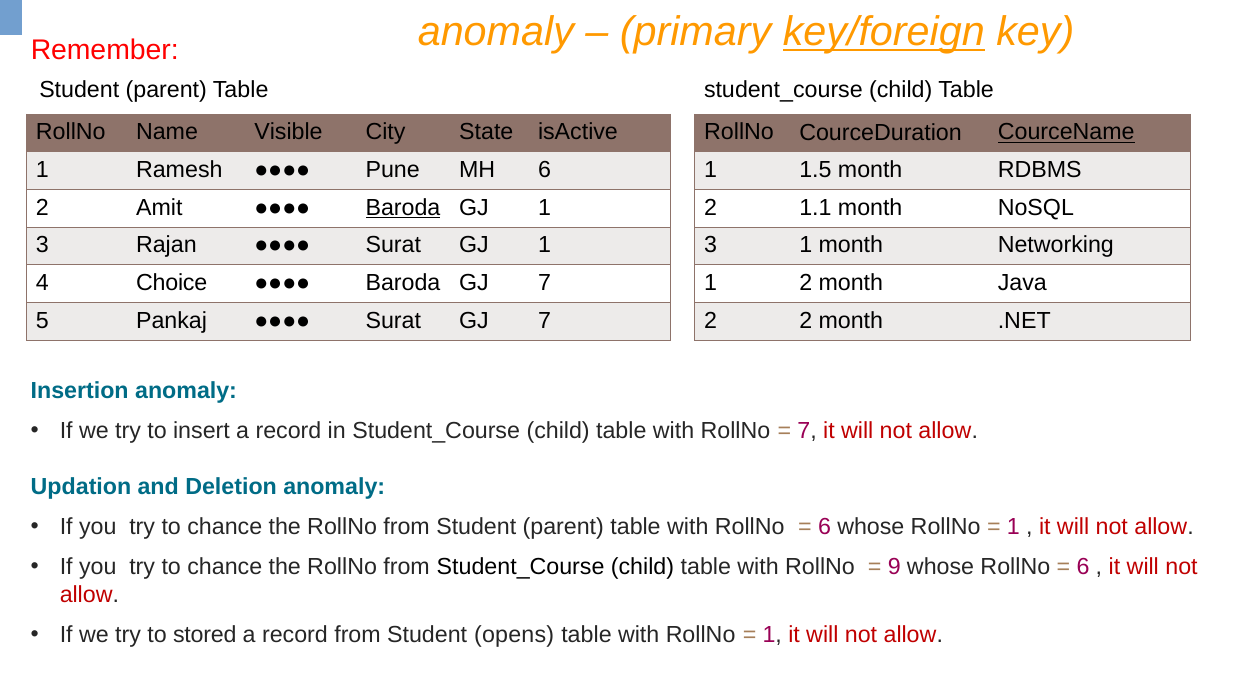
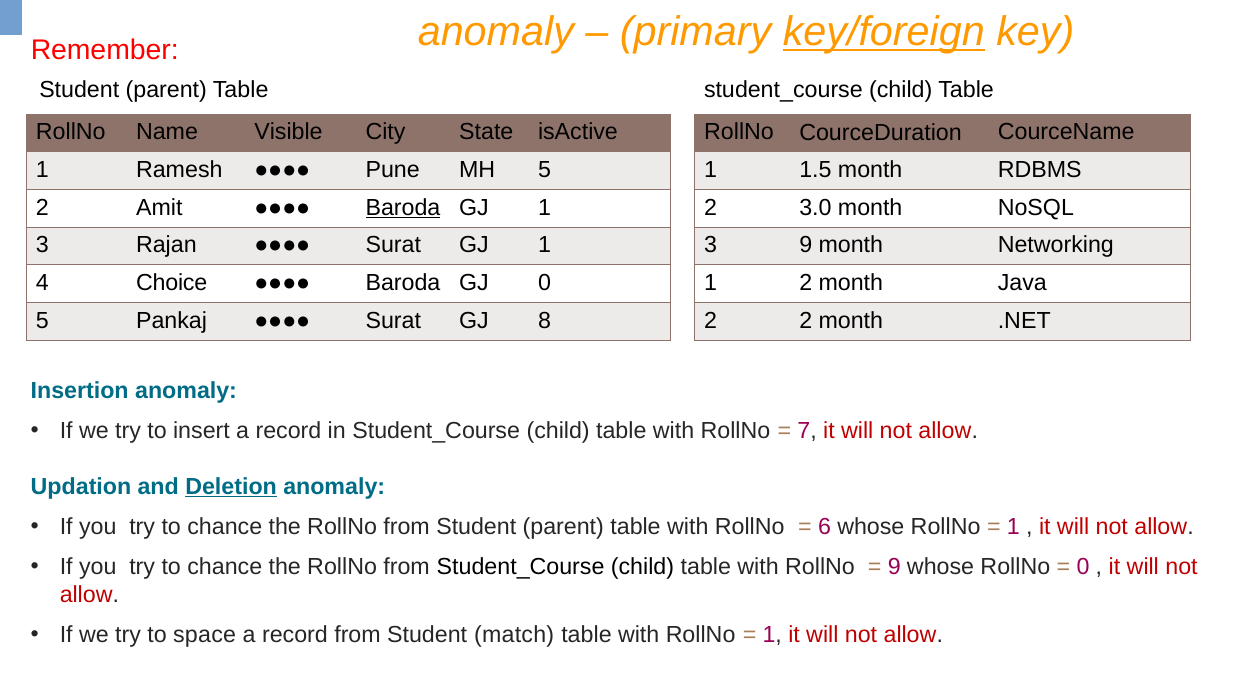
CourceName underline: present -> none
MH 6: 6 -> 5
1.1: 1.1 -> 3.0
3 1: 1 -> 9
Baroda GJ 7: 7 -> 0
Surat GJ 7: 7 -> 8
Deletion underline: none -> present
6 at (1083, 567): 6 -> 0
stored: stored -> space
opens: opens -> match
